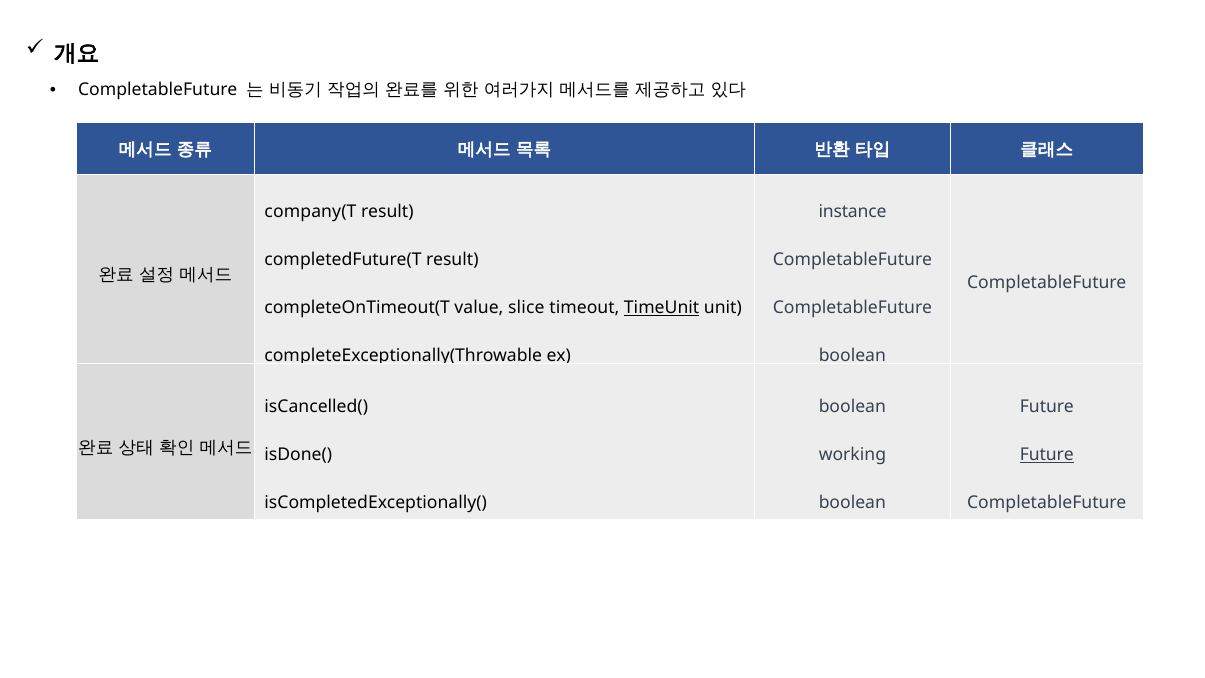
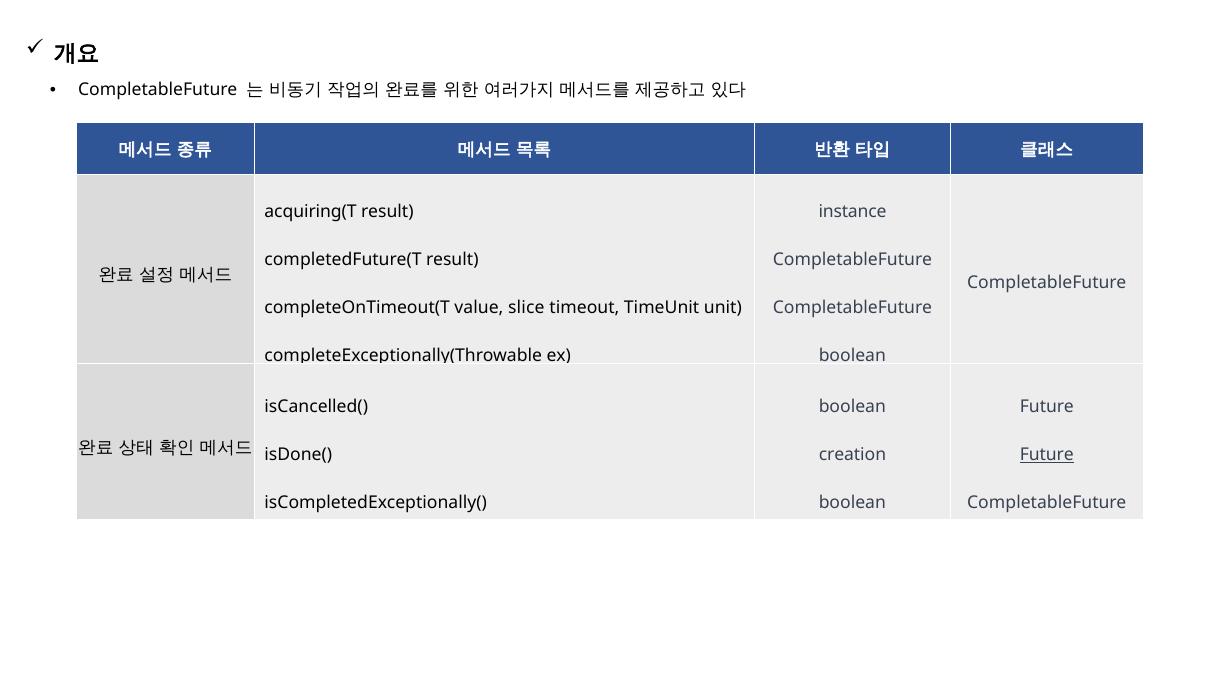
company(T: company(T -> acquiring(T
TimeUnit underline: present -> none
working: working -> creation
